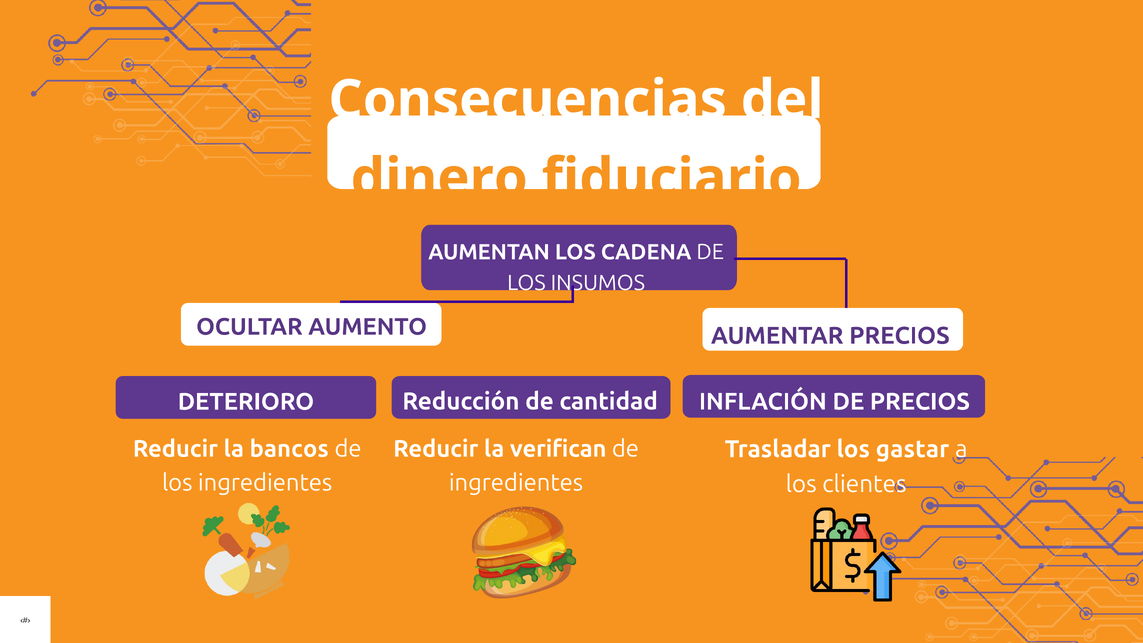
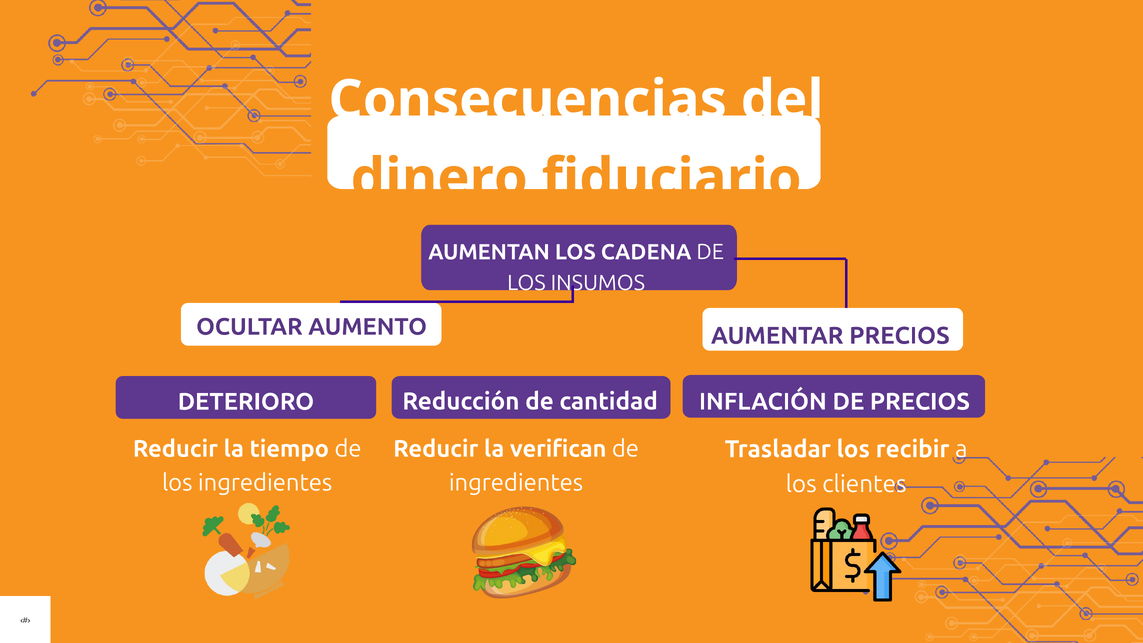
bancos: bancos -> tiempo
gastar: gastar -> recibir
